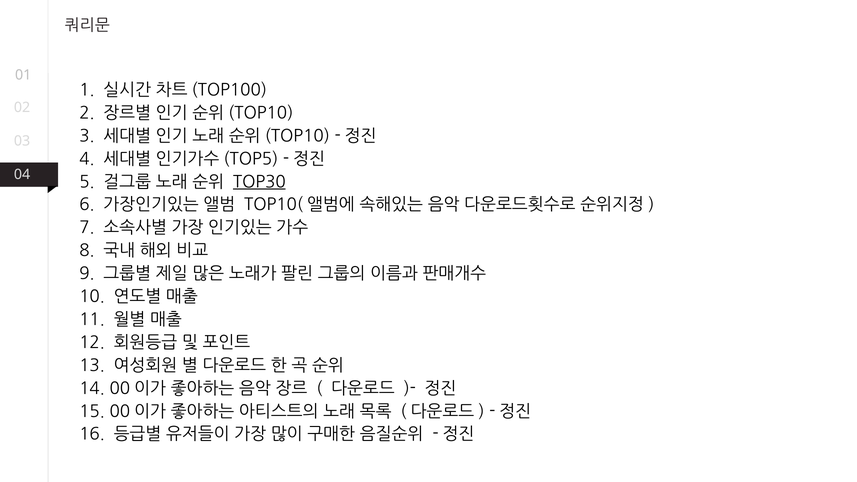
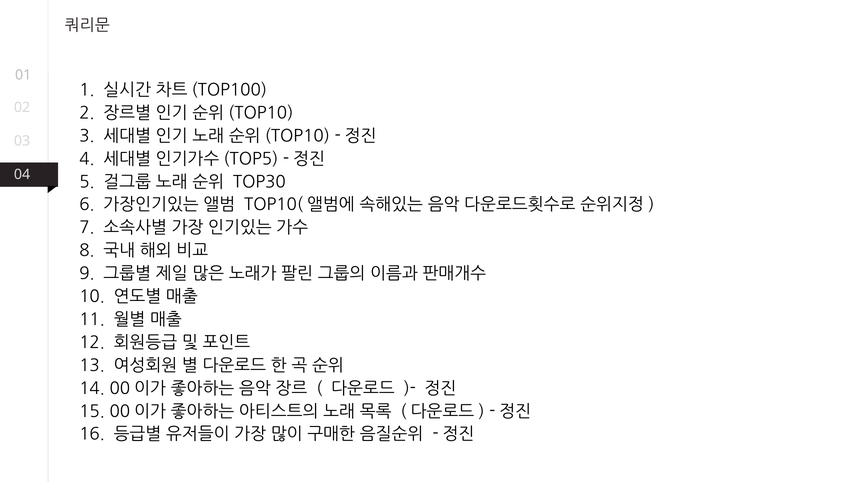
TOP30 underline: present -> none
